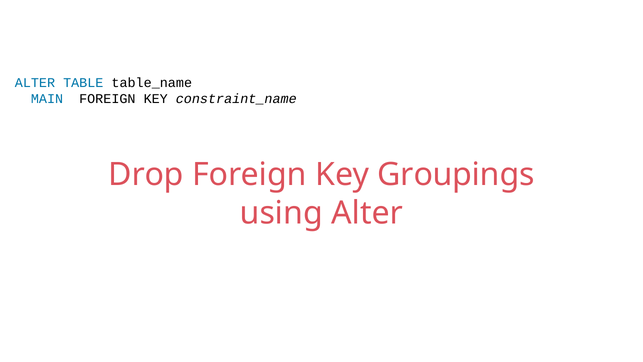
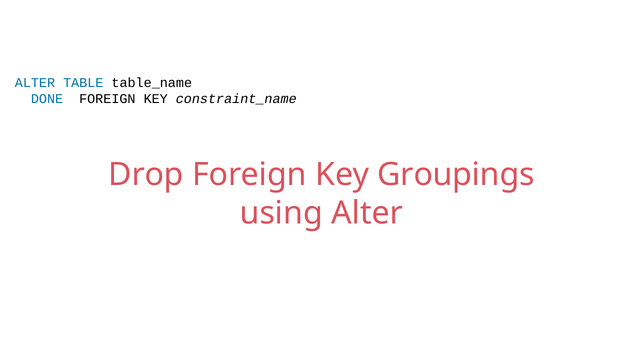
MAIN: MAIN -> DONE
